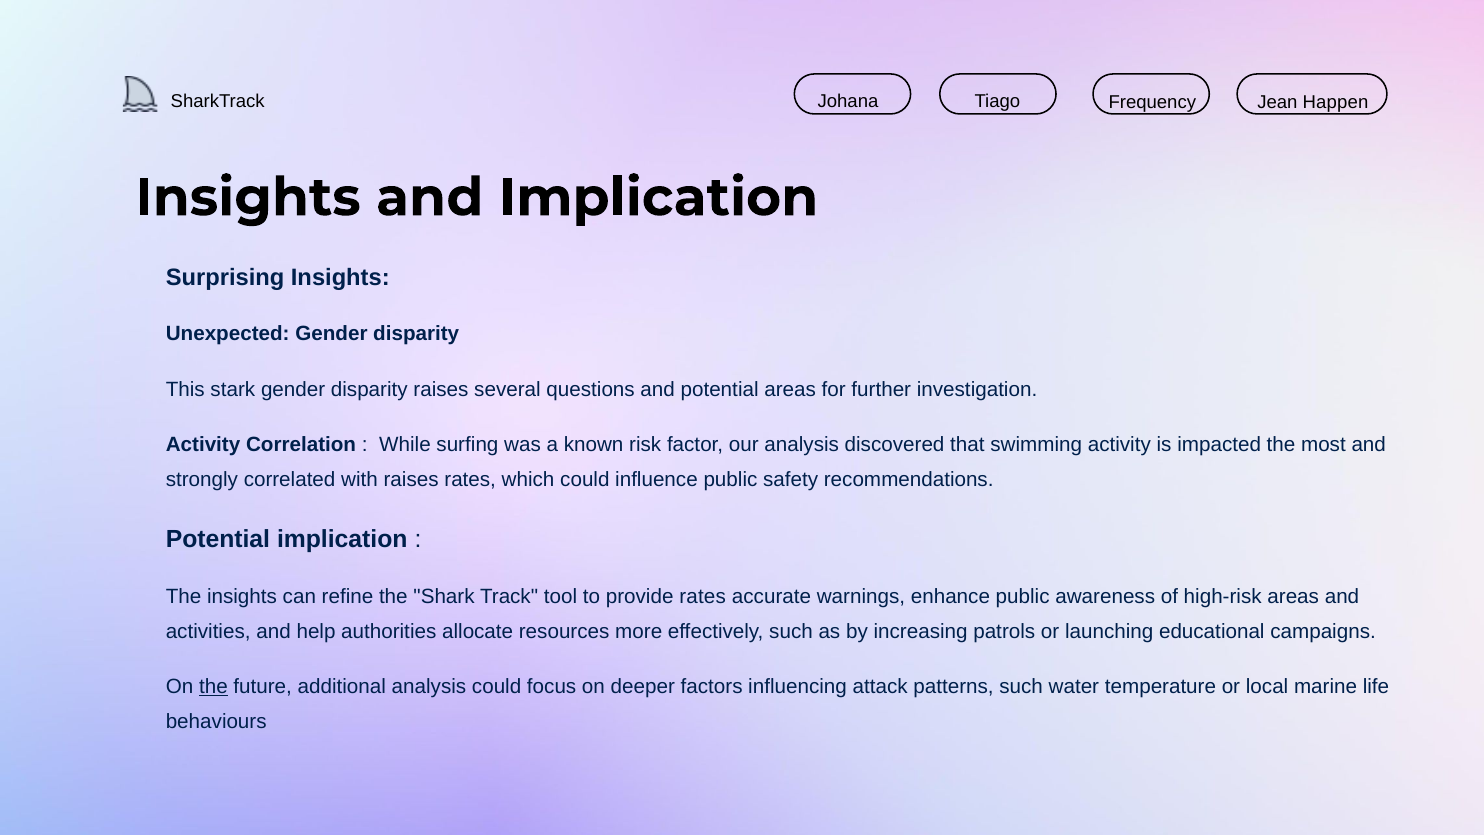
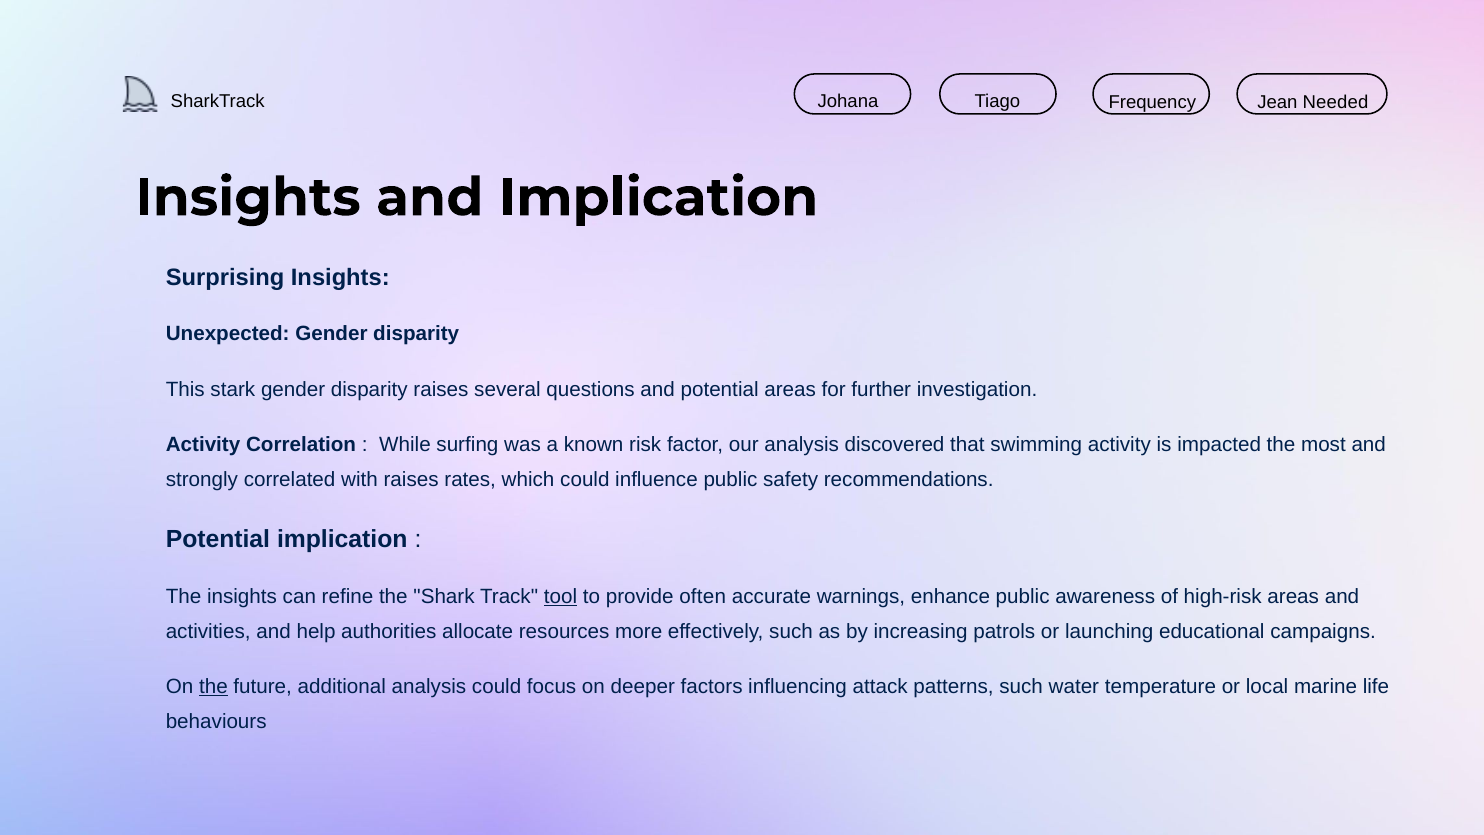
Happen: Happen -> Needed
tool underline: none -> present
provide rates: rates -> often
